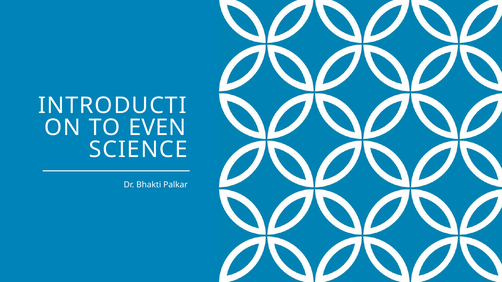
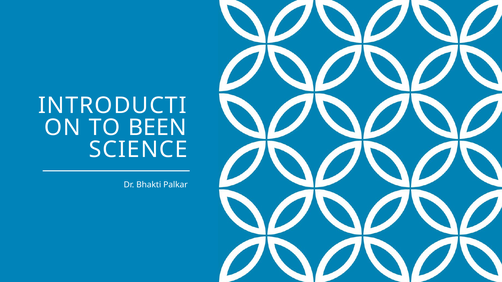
EVEN: EVEN -> BEEN
